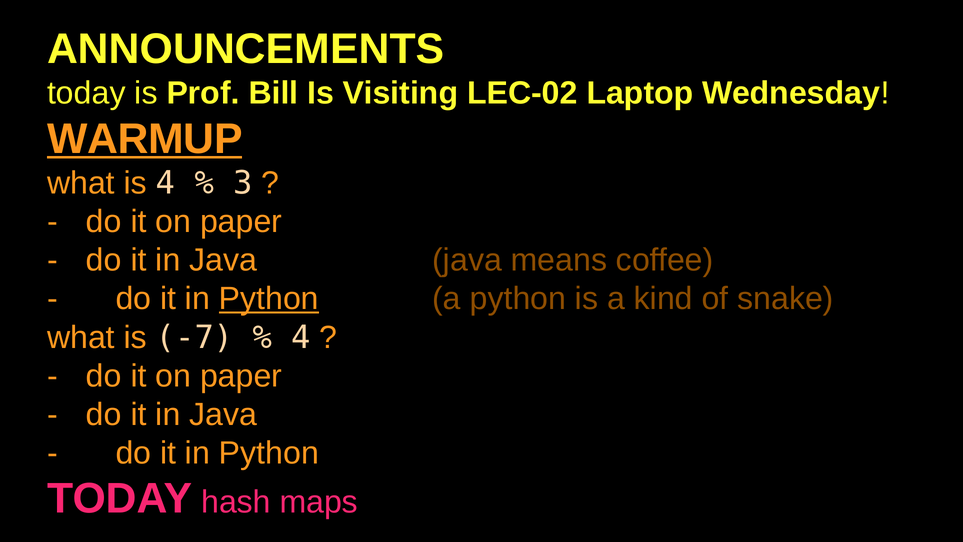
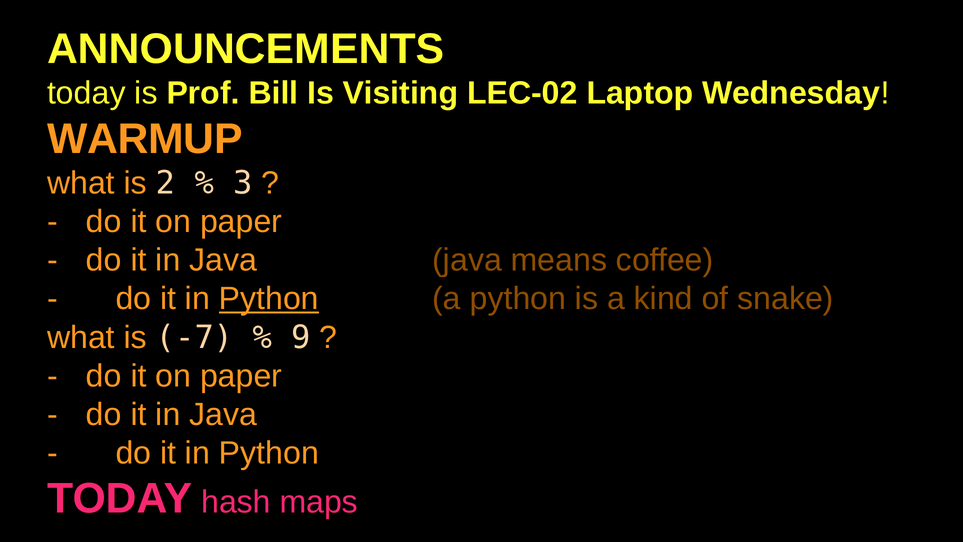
WARMUP underline: present -> none
is 4: 4 -> 2
4 at (301, 337): 4 -> 9
